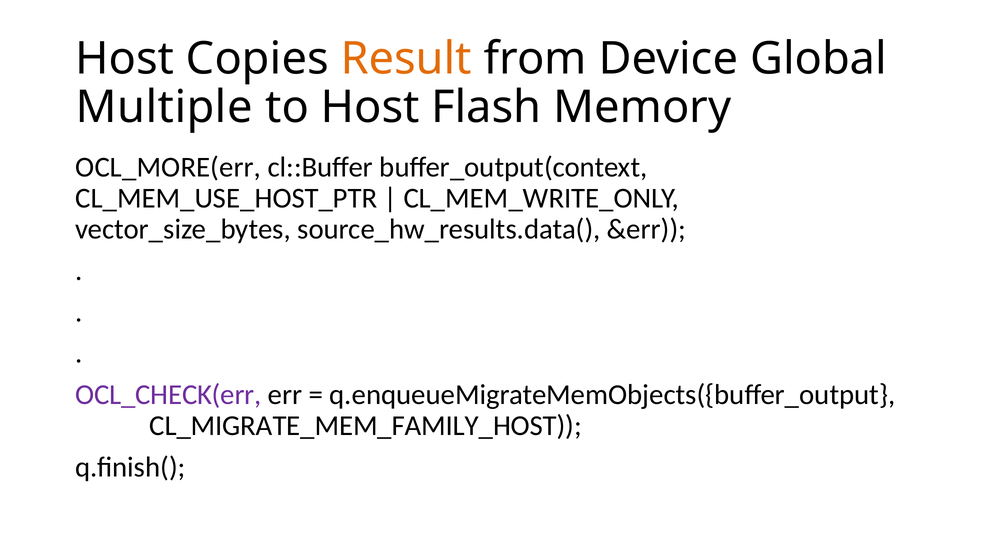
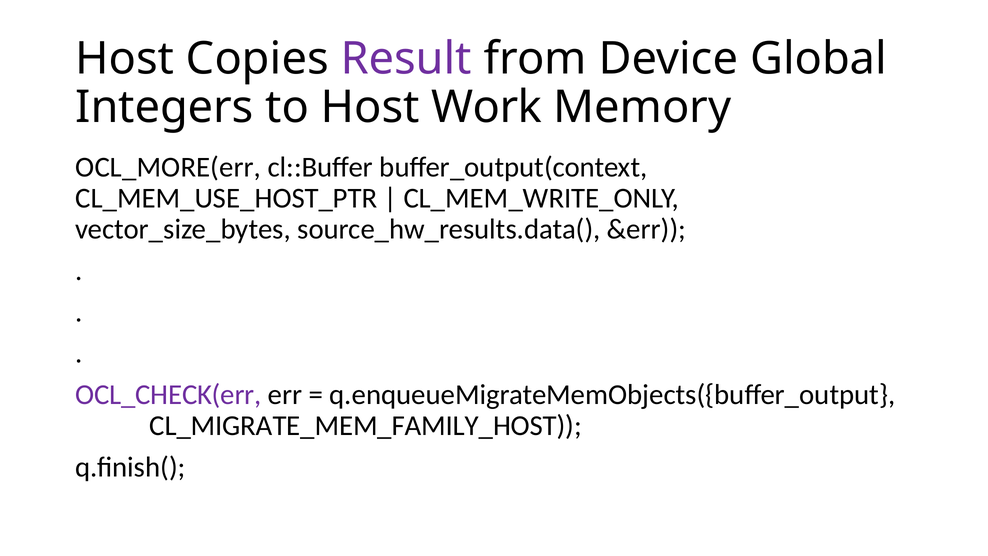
Result colour: orange -> purple
Multiple: Multiple -> Integers
Flash: Flash -> Work
